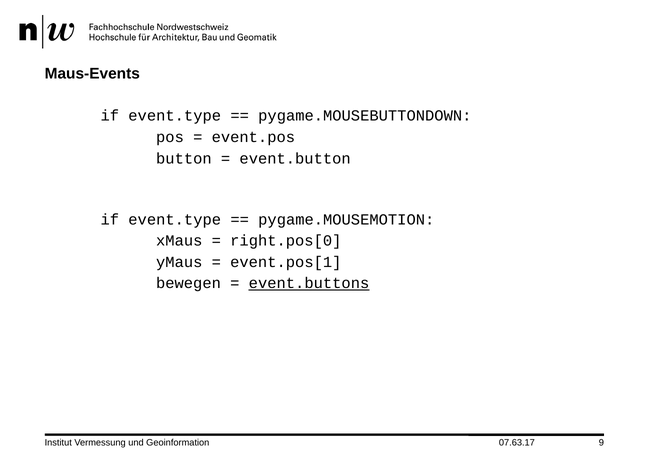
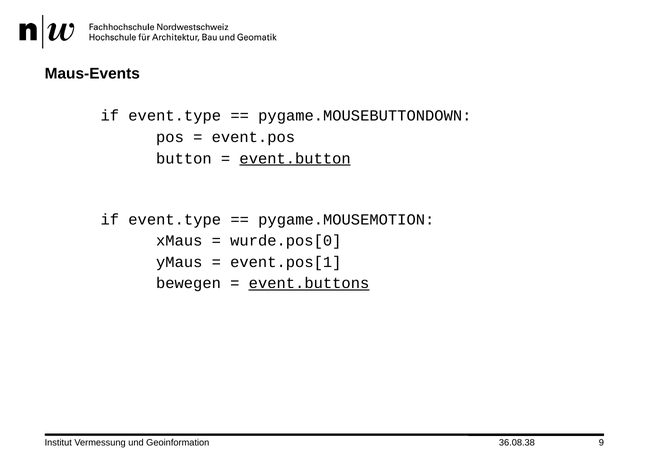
event.button underline: none -> present
right.pos[0: right.pos[0 -> wurde.pos[0
07.63.17: 07.63.17 -> 36.08.38
